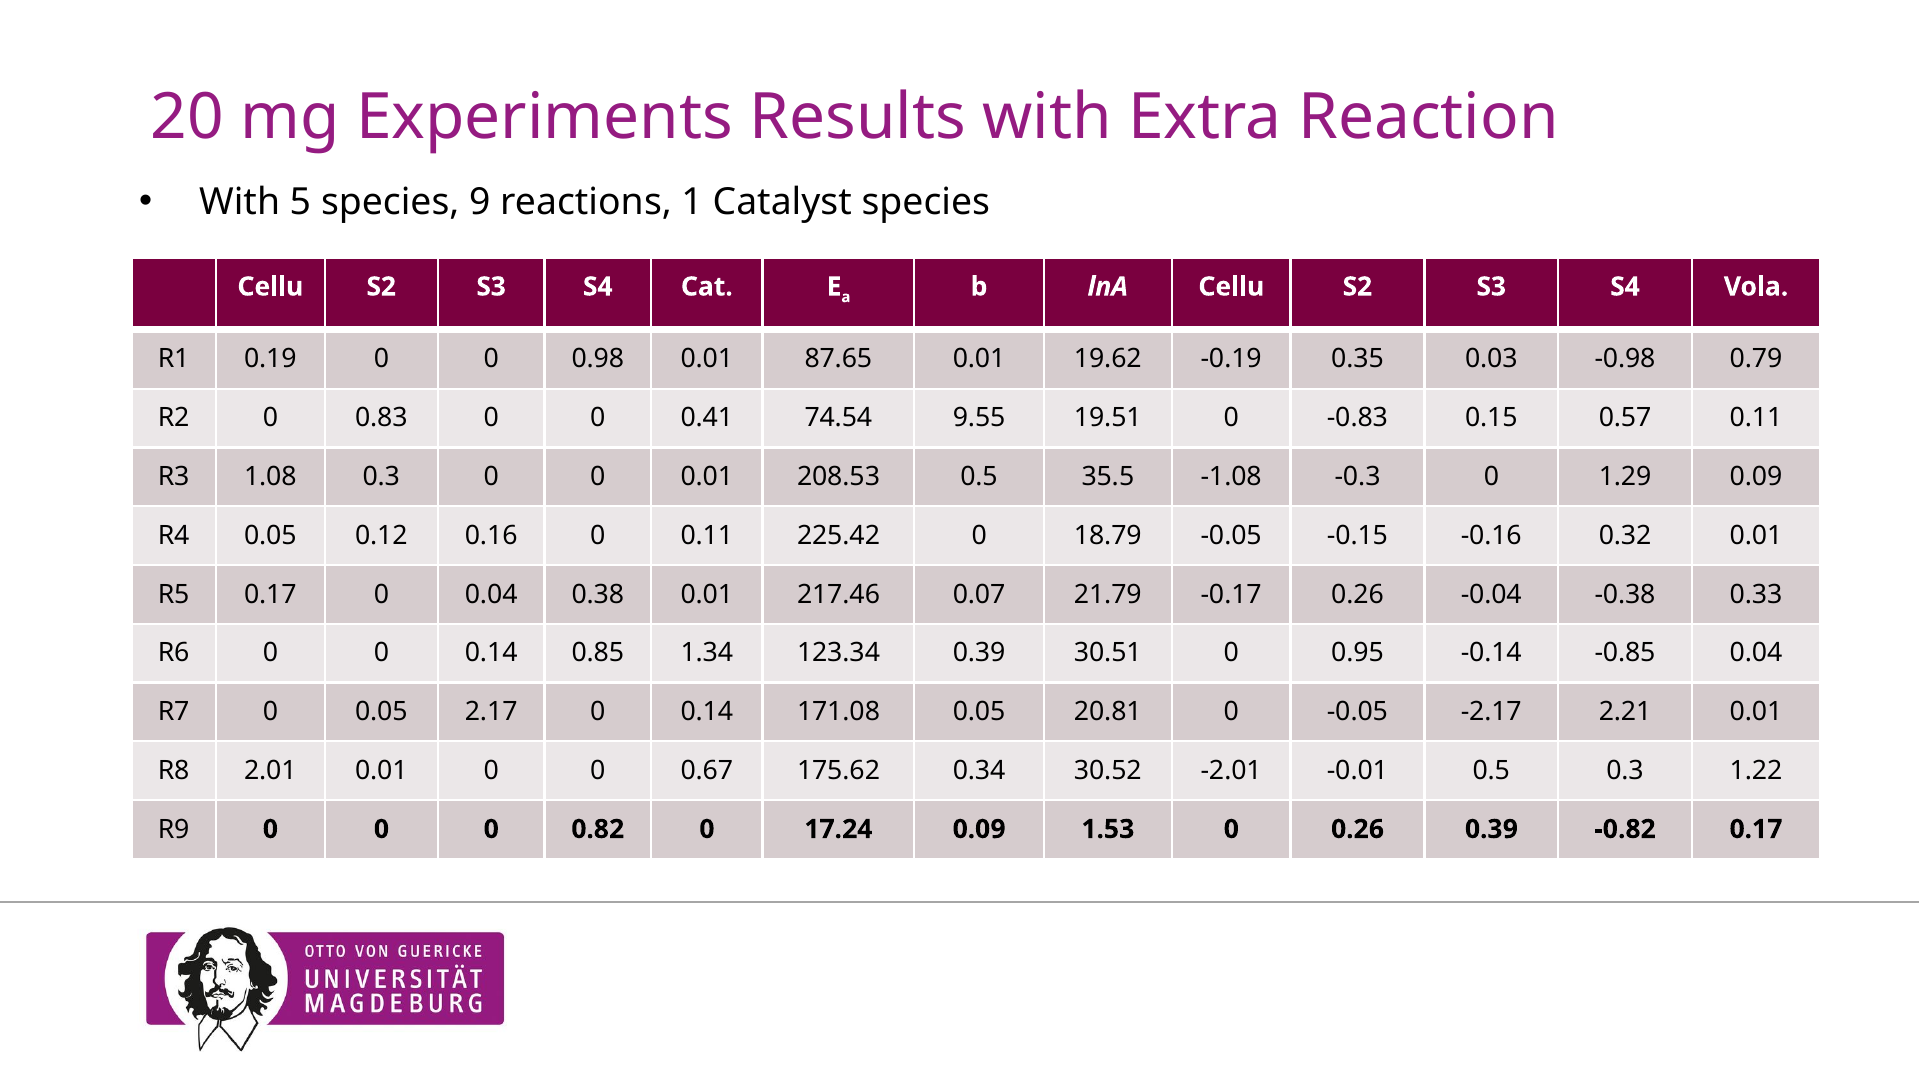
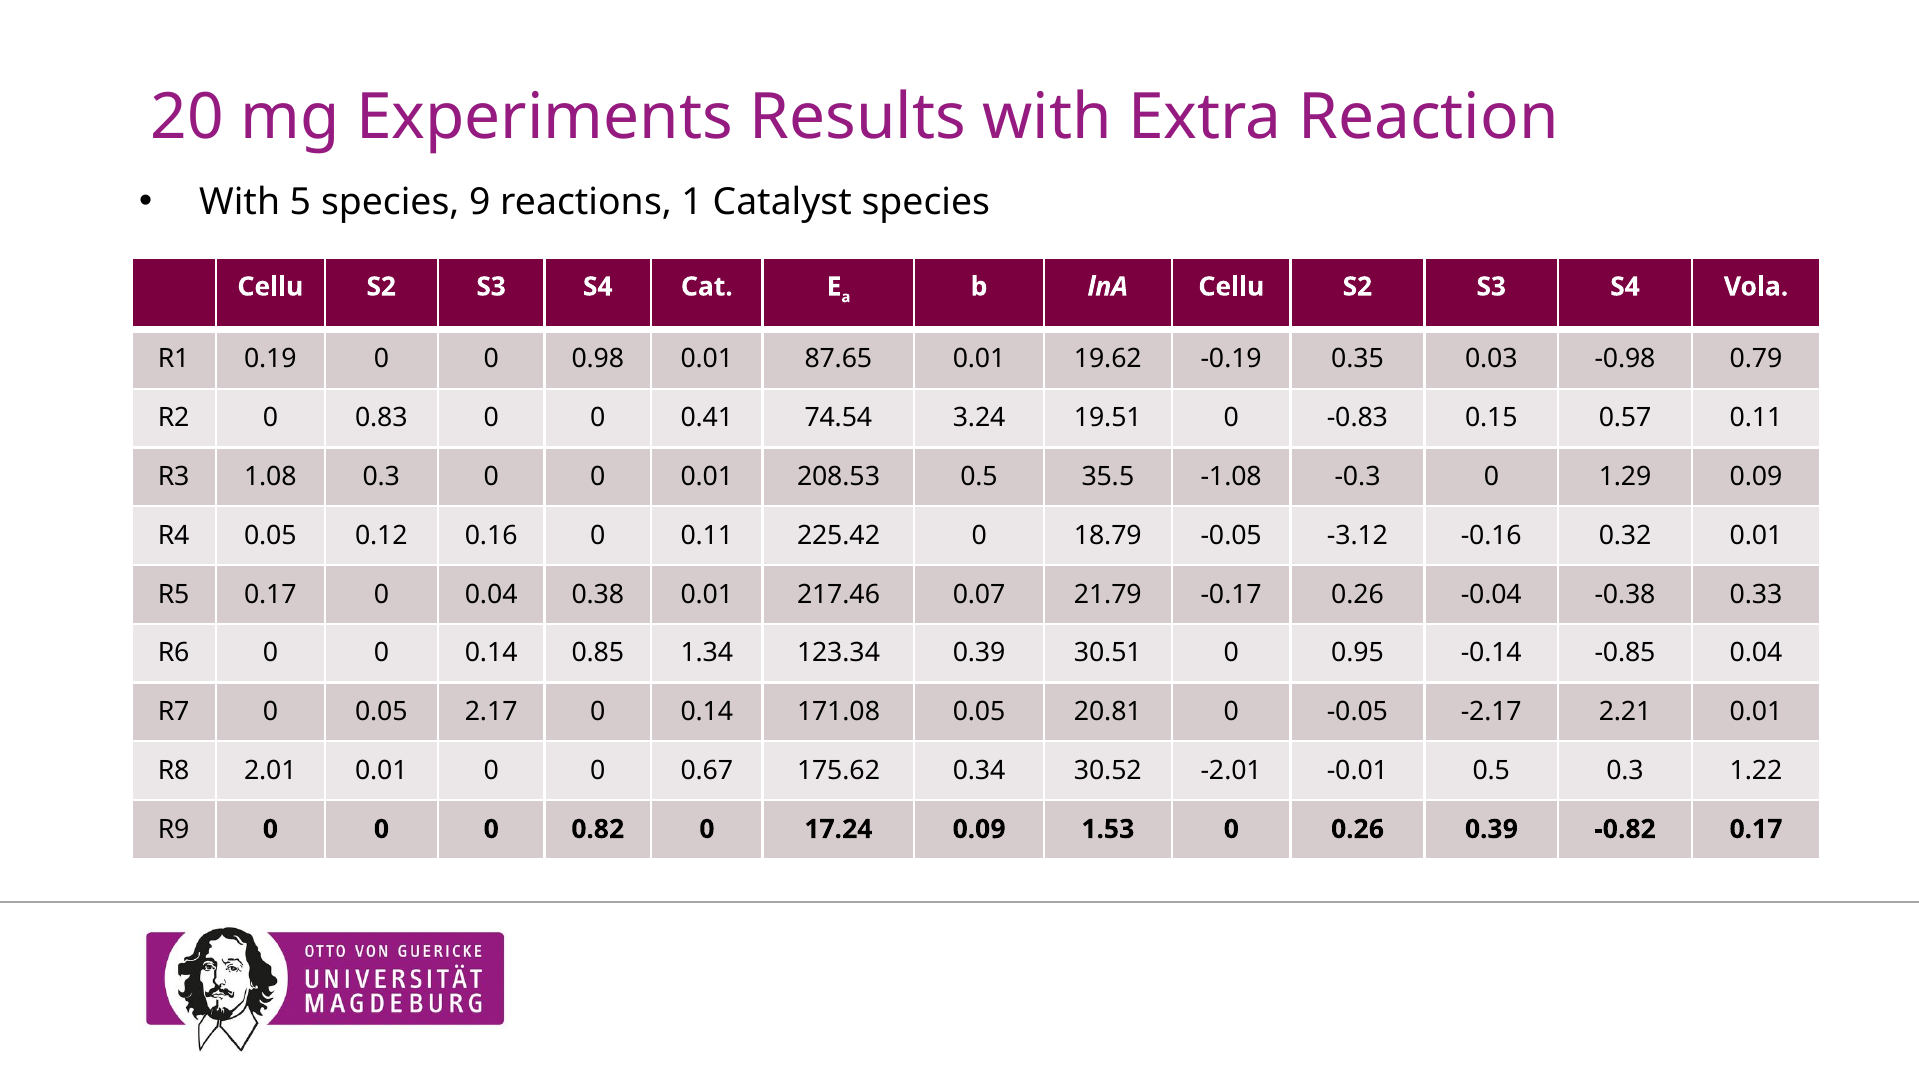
9.55: 9.55 -> 3.24
-0.15: -0.15 -> -3.12
